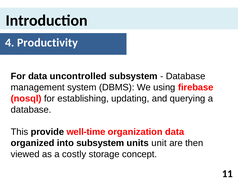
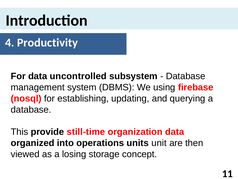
well-time: well-time -> still-time
into subsystem: subsystem -> operations
costly: costly -> losing
